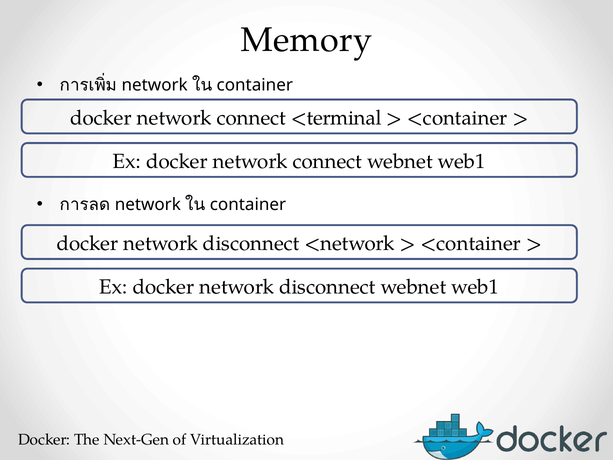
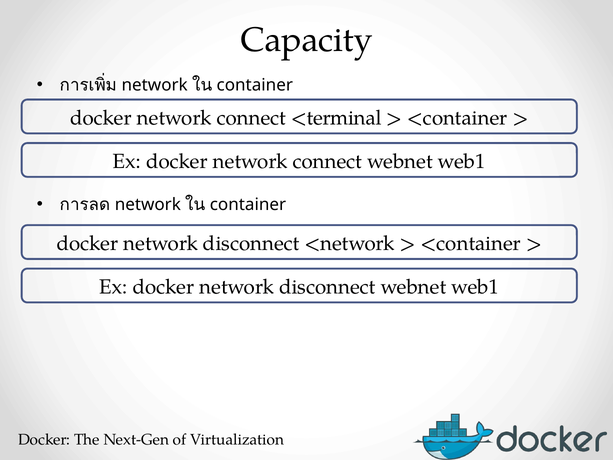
Memory: Memory -> Capacity
